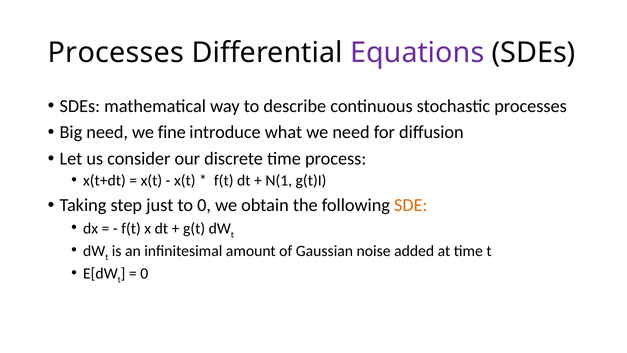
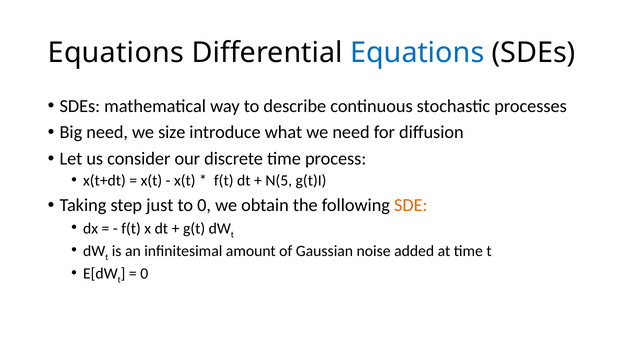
Processes at (116, 53): Processes -> Equations
Equations at (417, 53) colour: purple -> blue
fine: fine -> size
N(1: N(1 -> N(5
